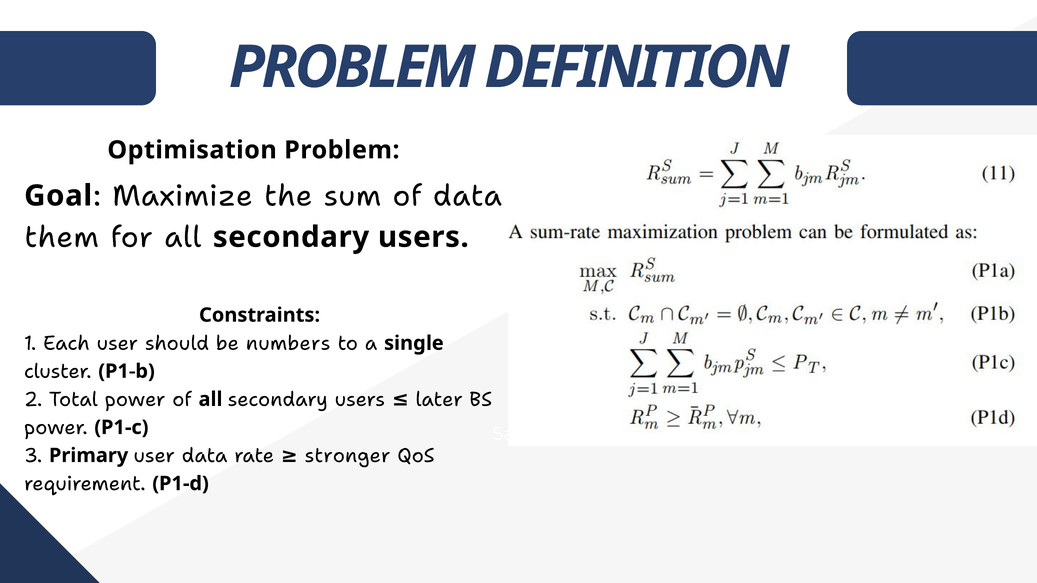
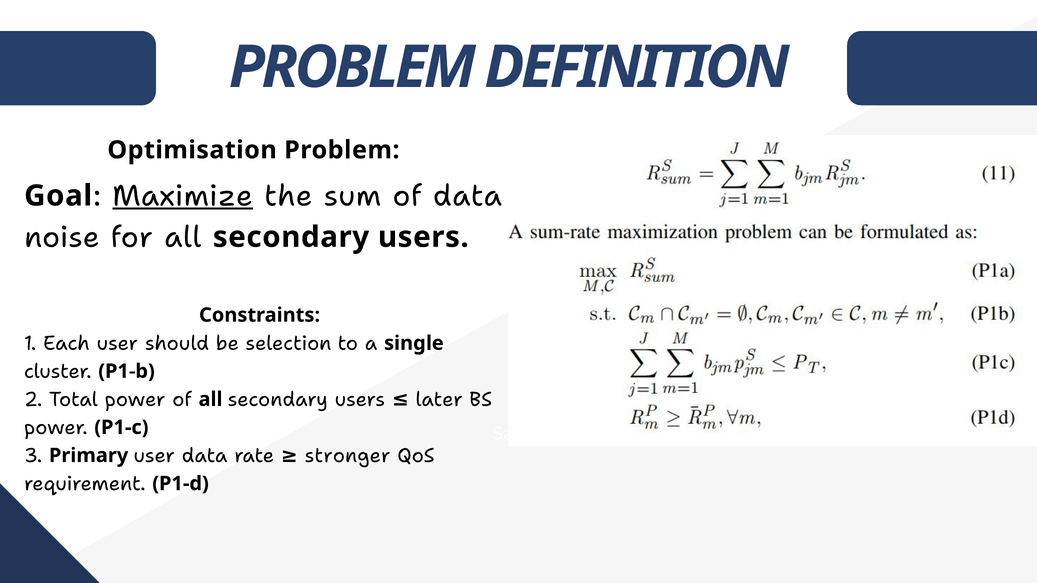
Maximize underline: none -> present
them: them -> noise
numbers: numbers -> selection
